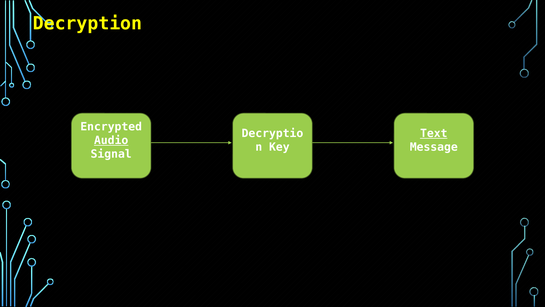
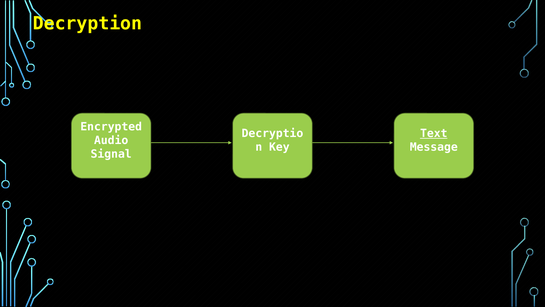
Audio underline: present -> none
